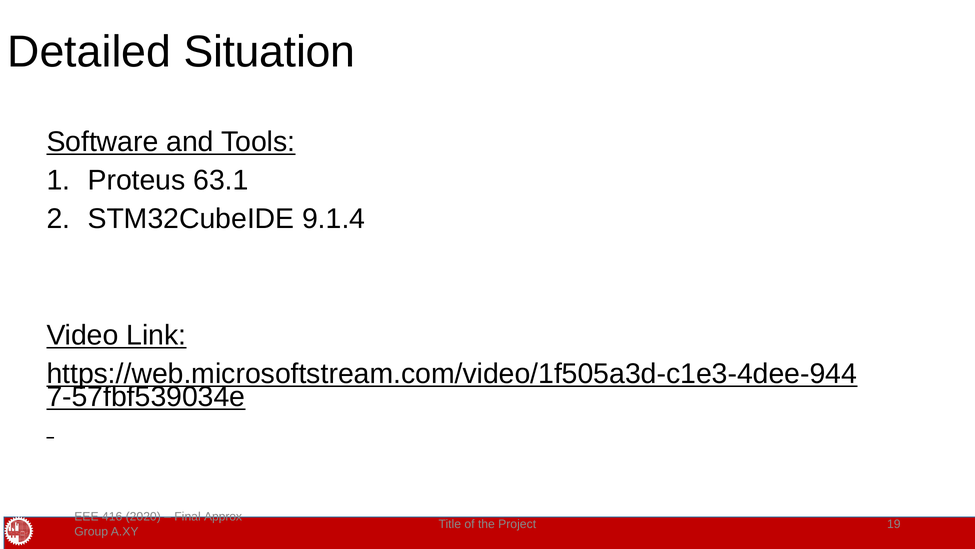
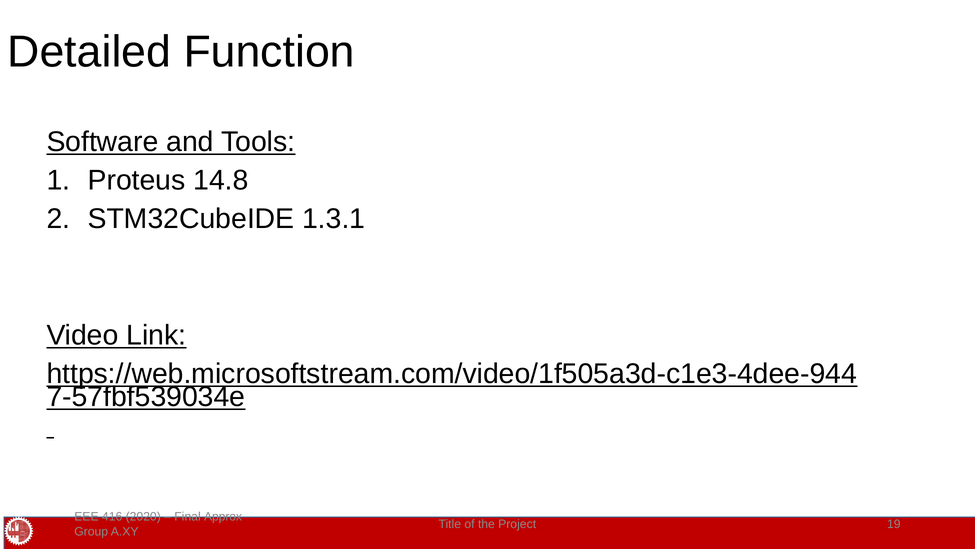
Situation: Situation -> Function
63.1: 63.1 -> 14.8
9.1.4: 9.1.4 -> 1.3.1
